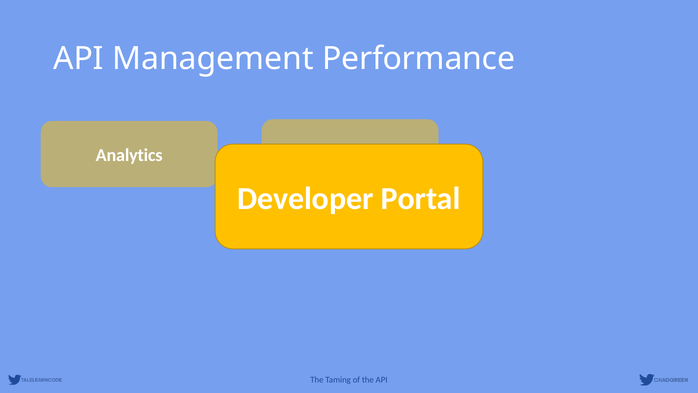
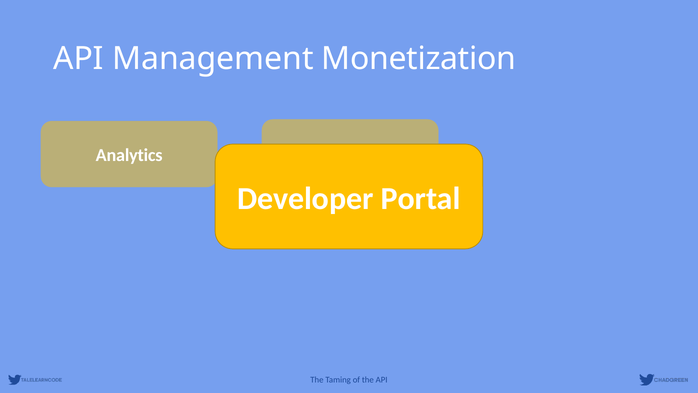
Performance: Performance -> Monetization
